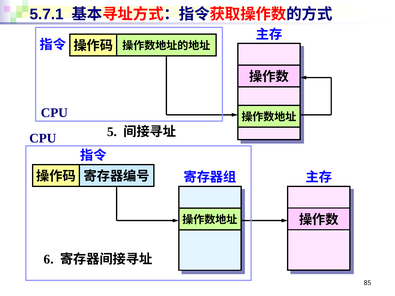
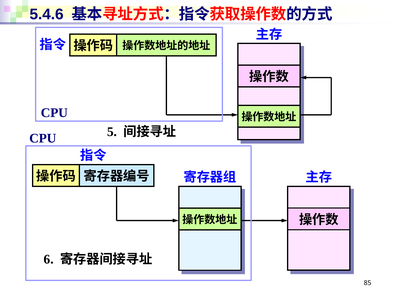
5.7.1: 5.7.1 -> 5.4.6
